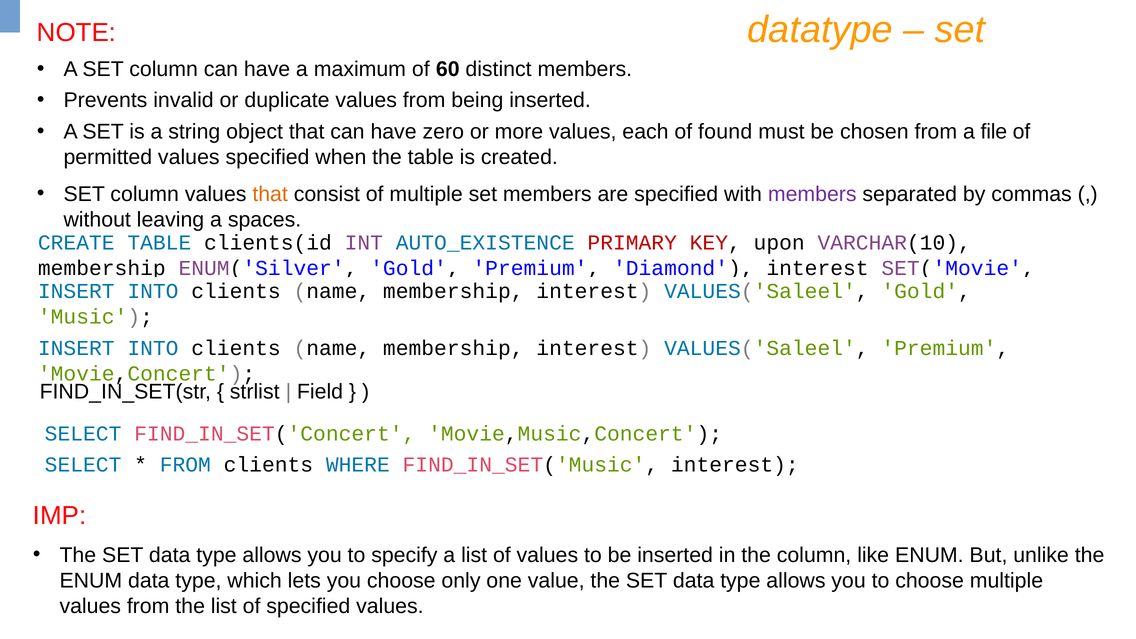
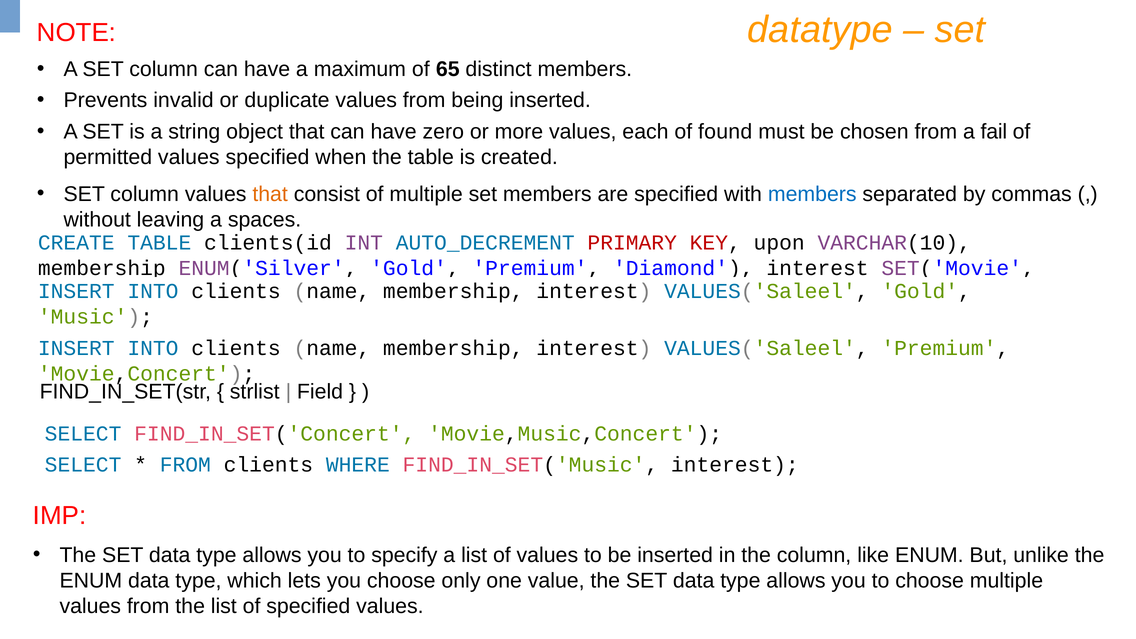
60: 60 -> 65
file: file -> fail
members at (812, 194) colour: purple -> blue
AUTO_EXISTENCE: AUTO_EXISTENCE -> AUTO_DECREMENT
